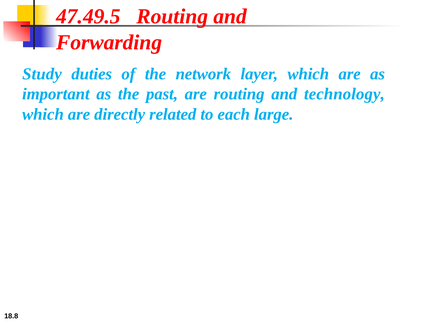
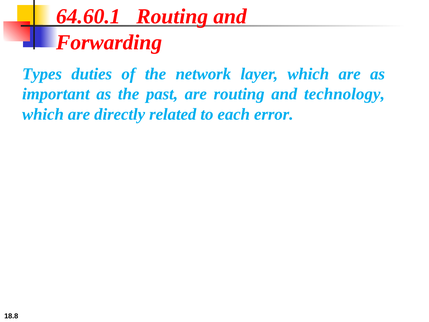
47.49.5: 47.49.5 -> 64.60.1
Study: Study -> Types
large: large -> error
